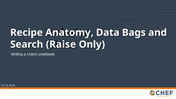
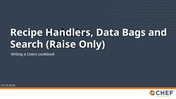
Anatomy: Anatomy -> Handlers
